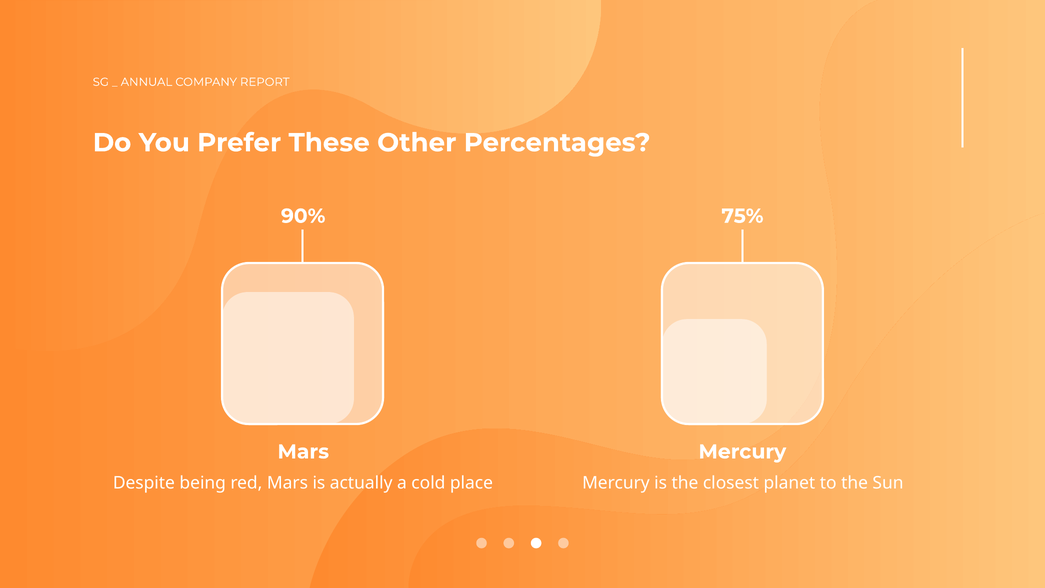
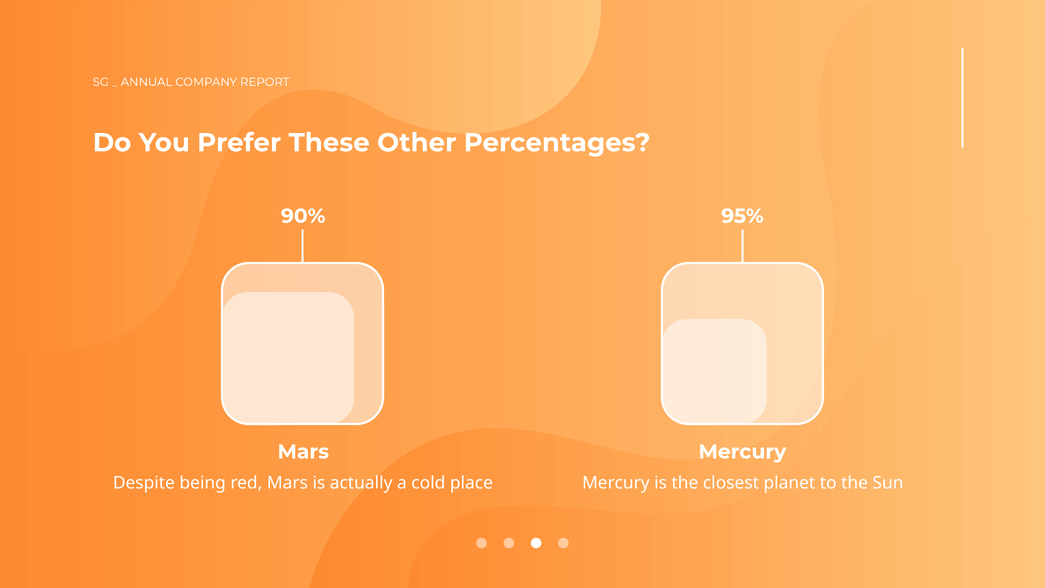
75%: 75% -> 95%
